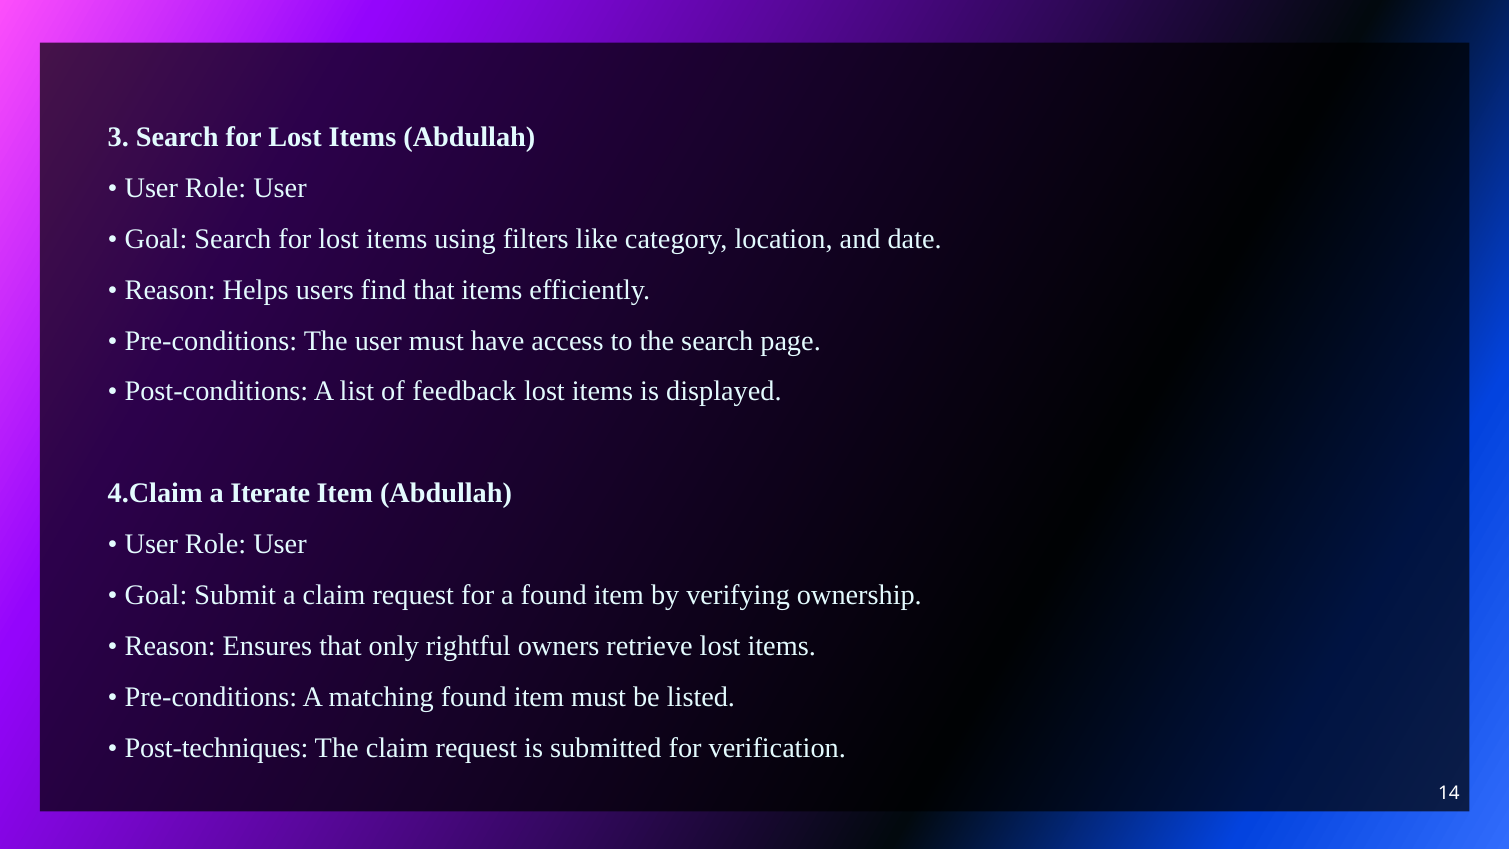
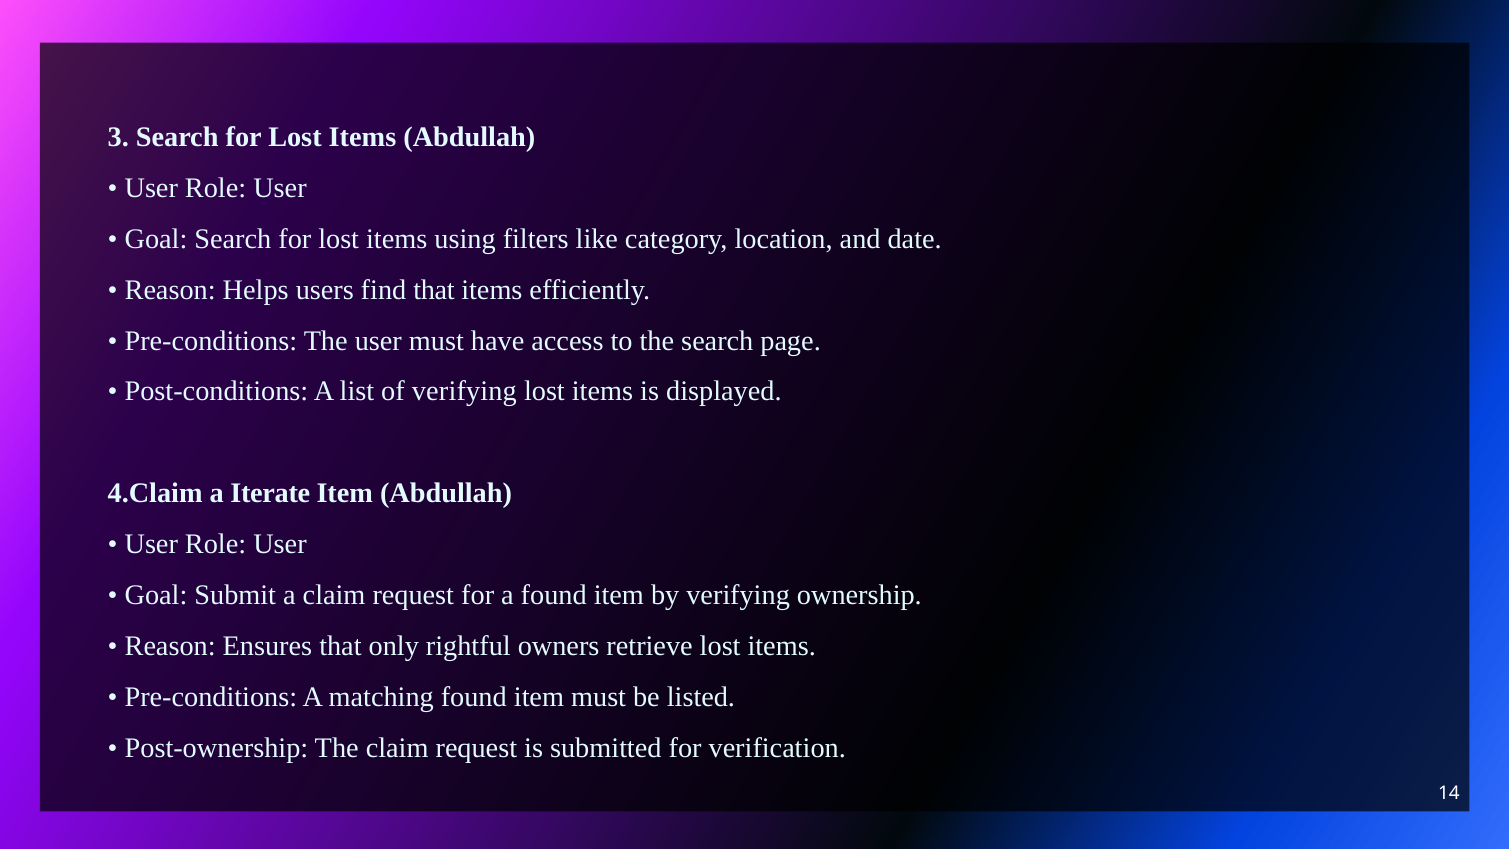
of feedback: feedback -> verifying
Post-techniques: Post-techniques -> Post-ownership
